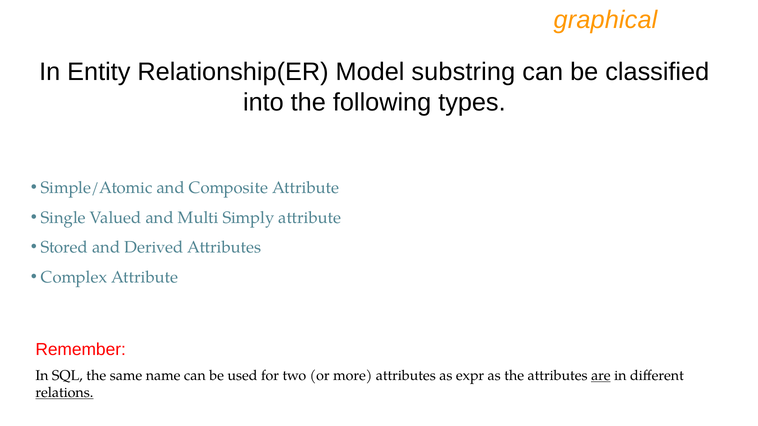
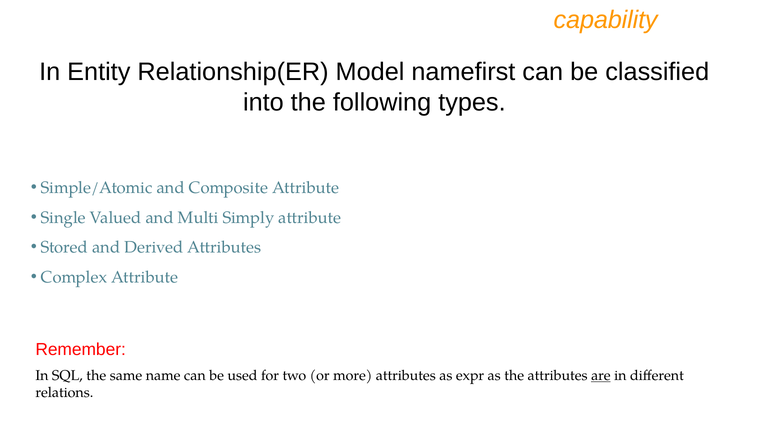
graphical: graphical -> capability
substring: substring -> namefirst
relations underline: present -> none
